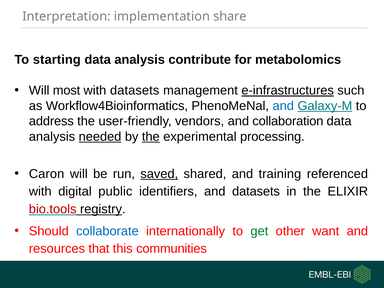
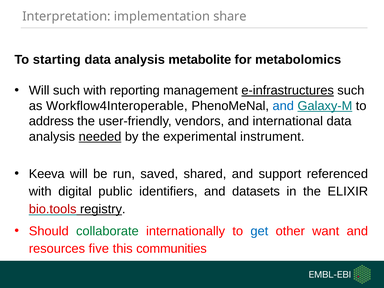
contribute: contribute -> metabolite
Will most: most -> such
with datasets: datasets -> reporting
Workflow4Bioinformatics: Workflow4Bioinformatics -> Workflow4Interoperable
collaboration: collaboration -> international
the at (151, 137) underline: present -> none
processing: processing -> instrument
Caron: Caron -> Keeva
saved underline: present -> none
training: training -> support
collaborate colour: blue -> green
get colour: green -> blue
that: that -> five
